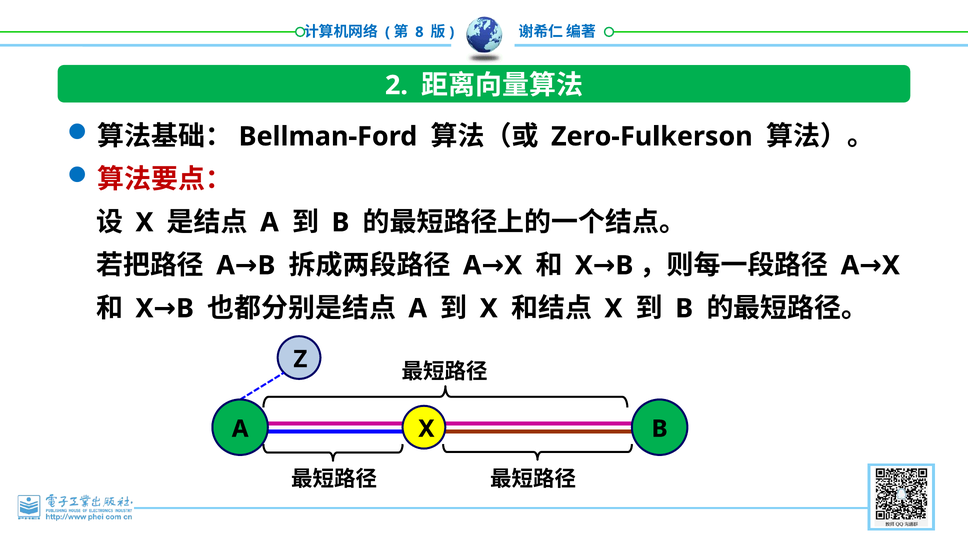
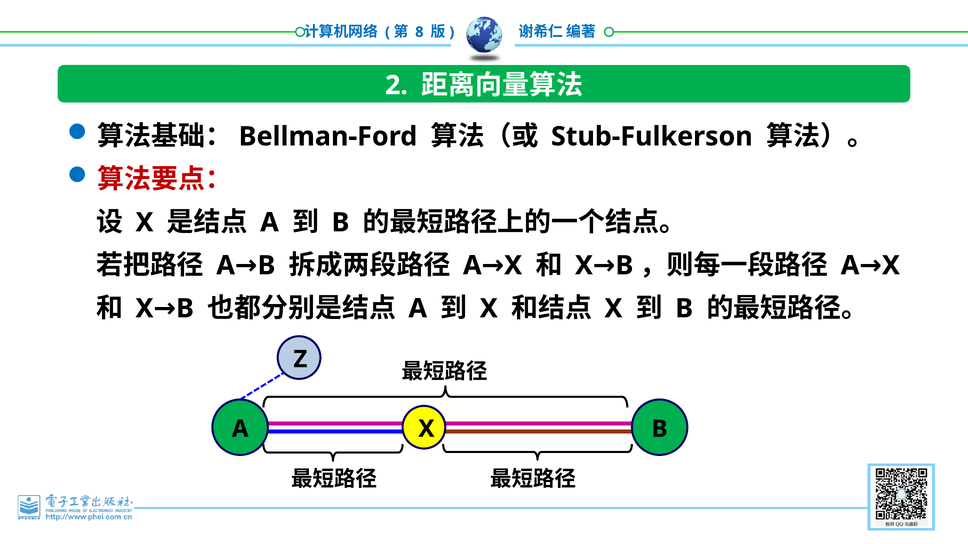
Zero-Fulkerson: Zero-Fulkerson -> Stub-Fulkerson
